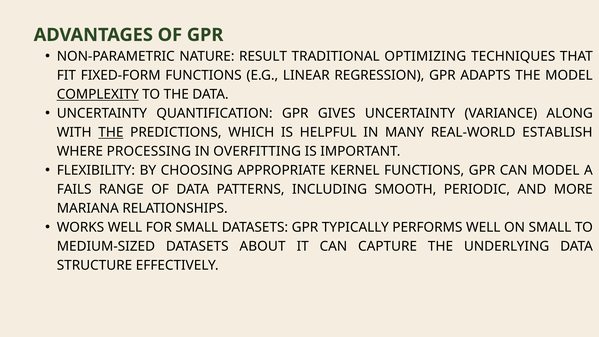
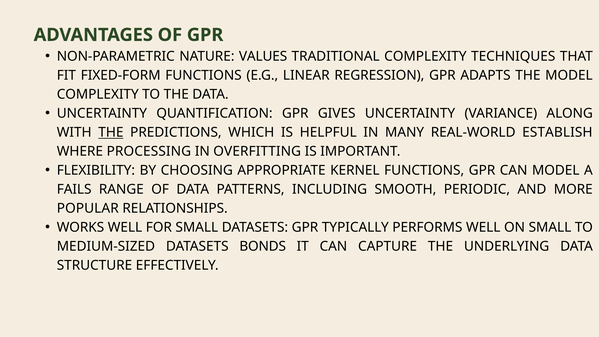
RESULT: RESULT -> VALUES
TRADITIONAL OPTIMIZING: OPTIMIZING -> COMPLEXITY
COMPLEXITY at (98, 94) underline: present -> none
MARIANA: MARIANA -> POPULAR
ABOUT: ABOUT -> BONDS
